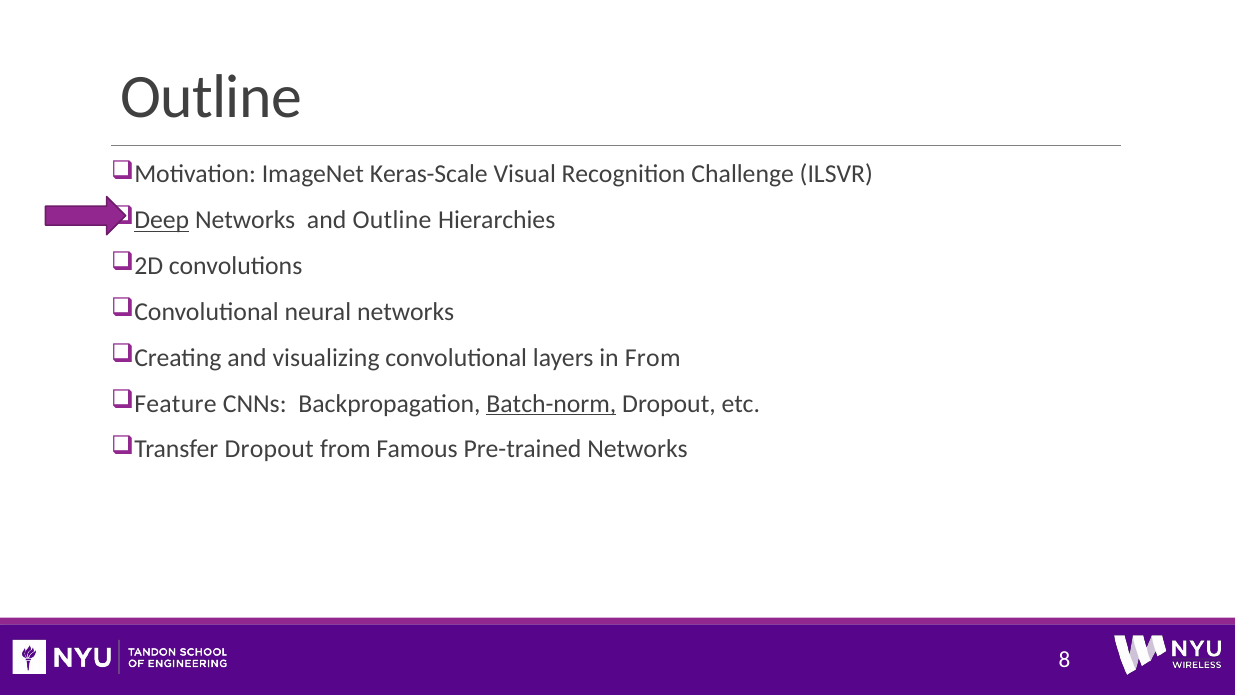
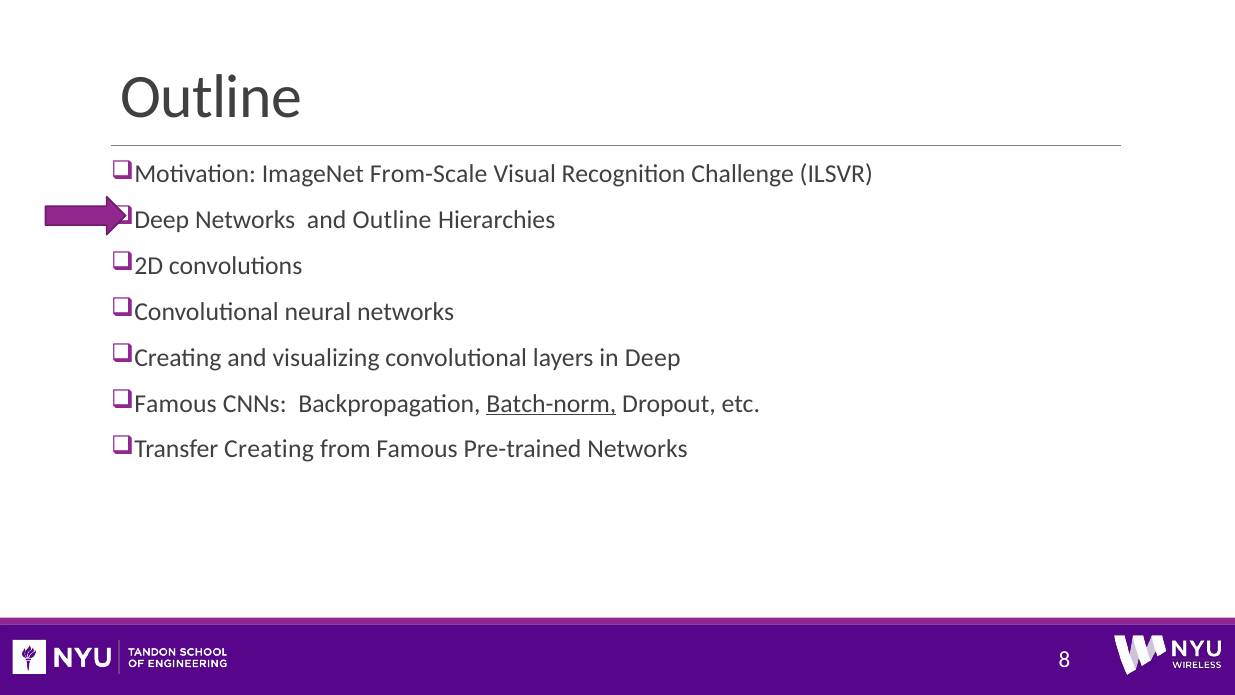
Keras-Scale: Keras-Scale -> From-Scale
Deep at (162, 220) underline: present -> none
in From: From -> Deep
Feature at (175, 403): Feature -> Famous
Transfer Dropout: Dropout -> Creating
